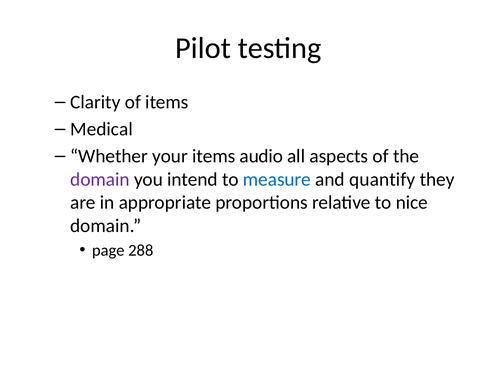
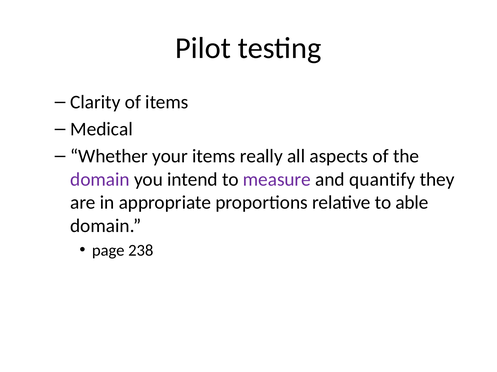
audio: audio -> really
measure colour: blue -> purple
nice: nice -> able
288: 288 -> 238
